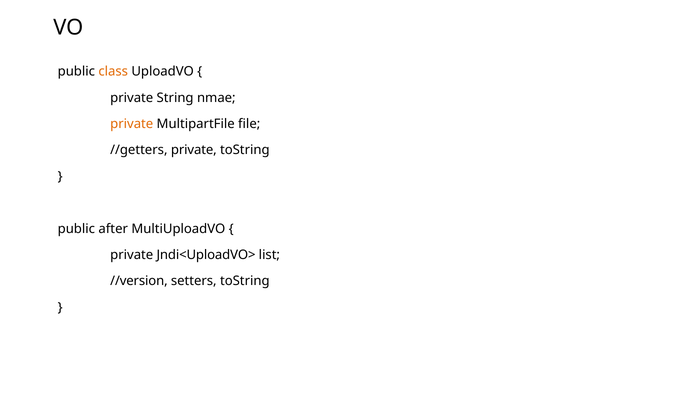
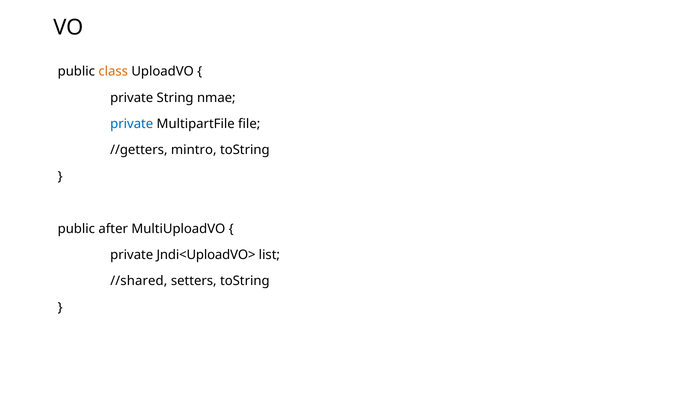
private at (132, 124) colour: orange -> blue
//getters private: private -> mintro
//version: //version -> //shared
